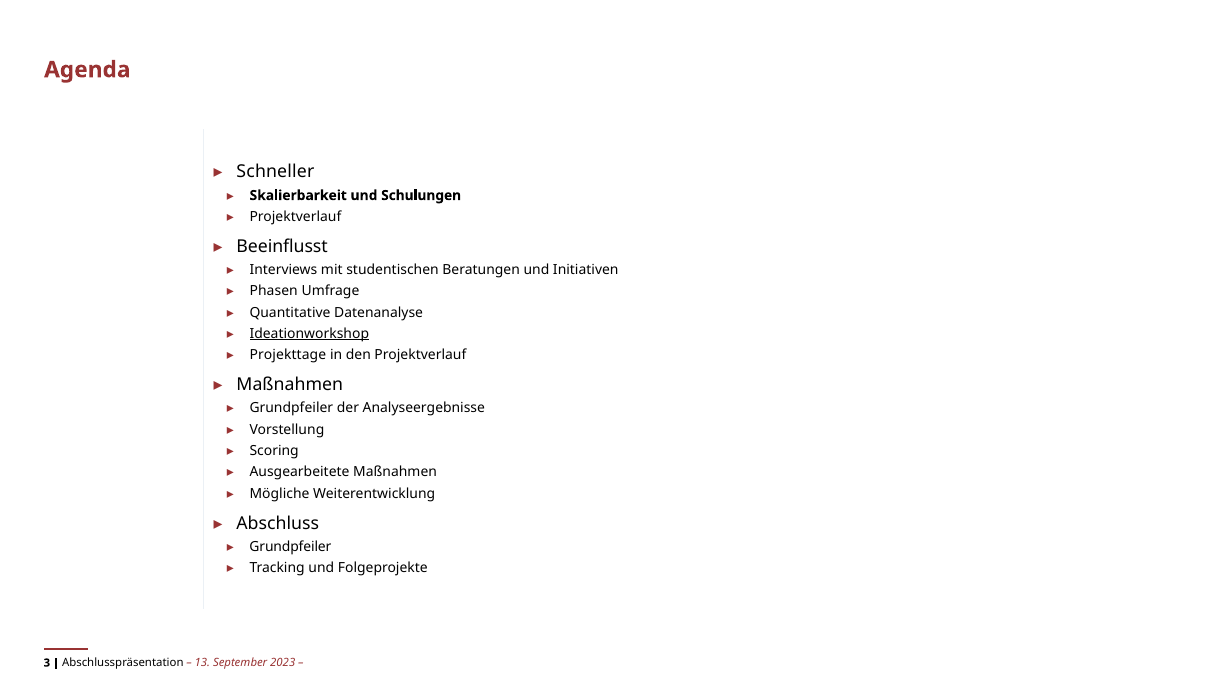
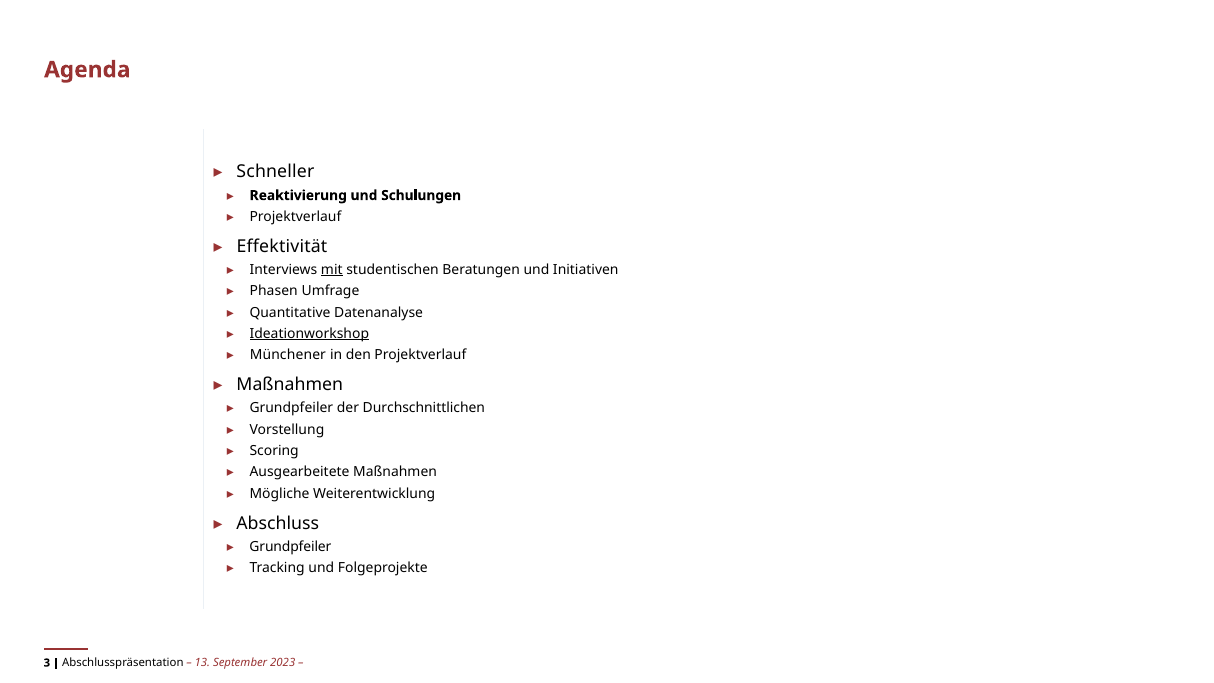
Skalierbarkeit: Skalierbarkeit -> Reaktivierung
Beeinflusst: Beeinflusst -> Effektivität
mit underline: none -> present
Projekttage: Projekttage -> Münchener
Analyseergebnisse: Analyseergebnisse -> Durchschnittlichen
